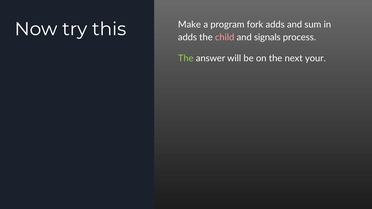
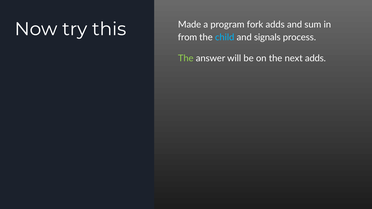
Make: Make -> Made
adds at (187, 37): adds -> from
child colour: pink -> light blue
next your: your -> adds
